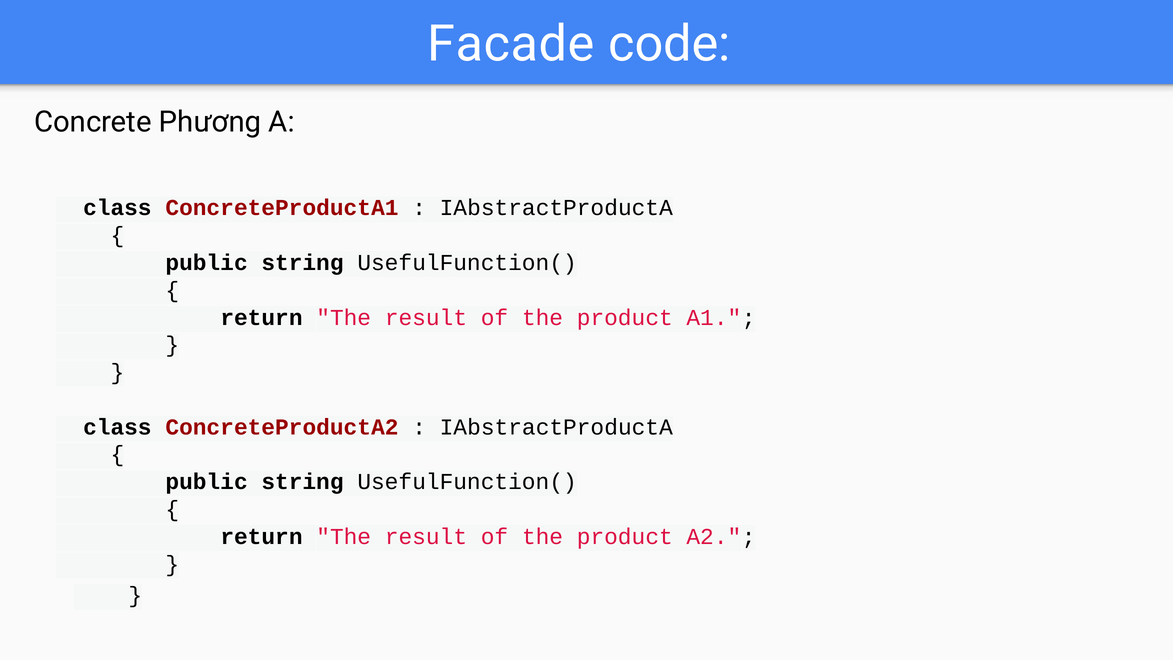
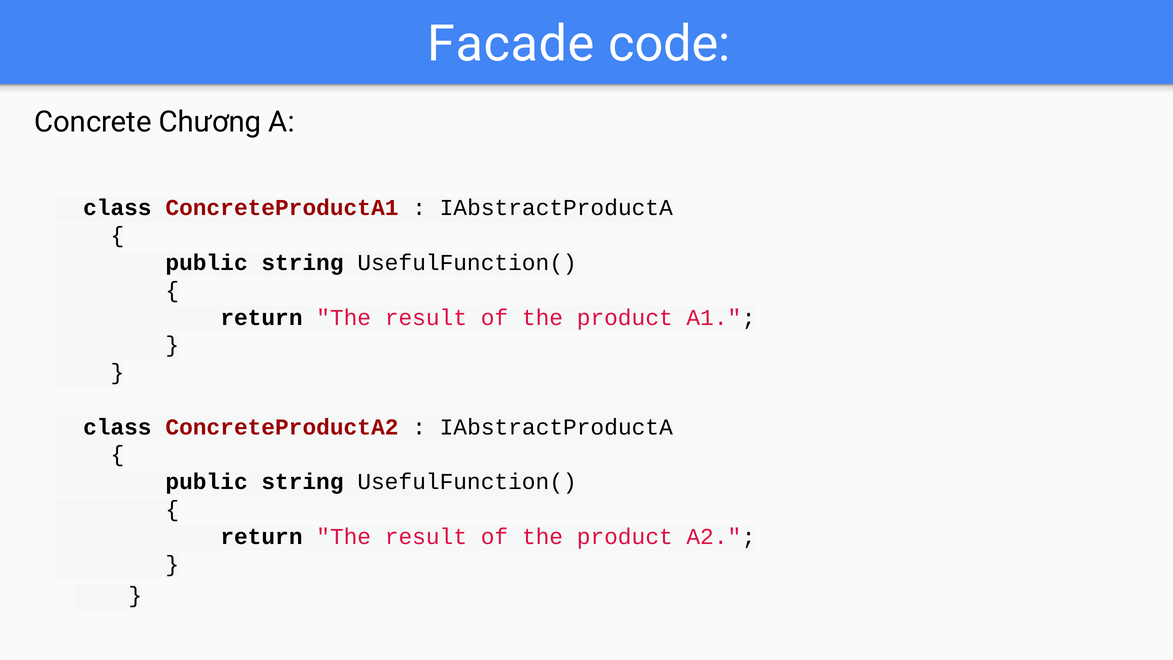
Phương: Phương -> Chương
